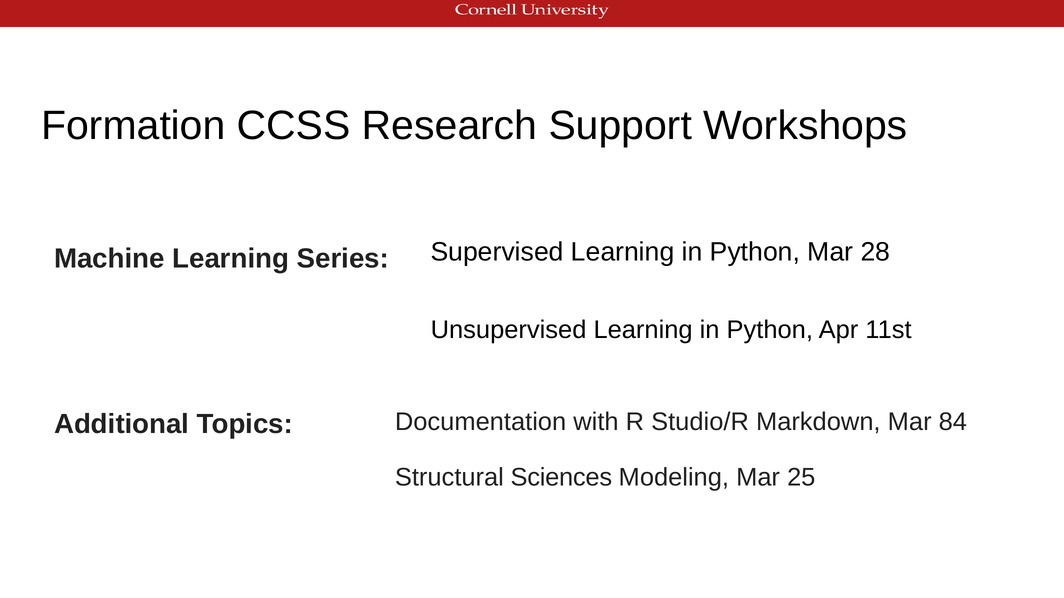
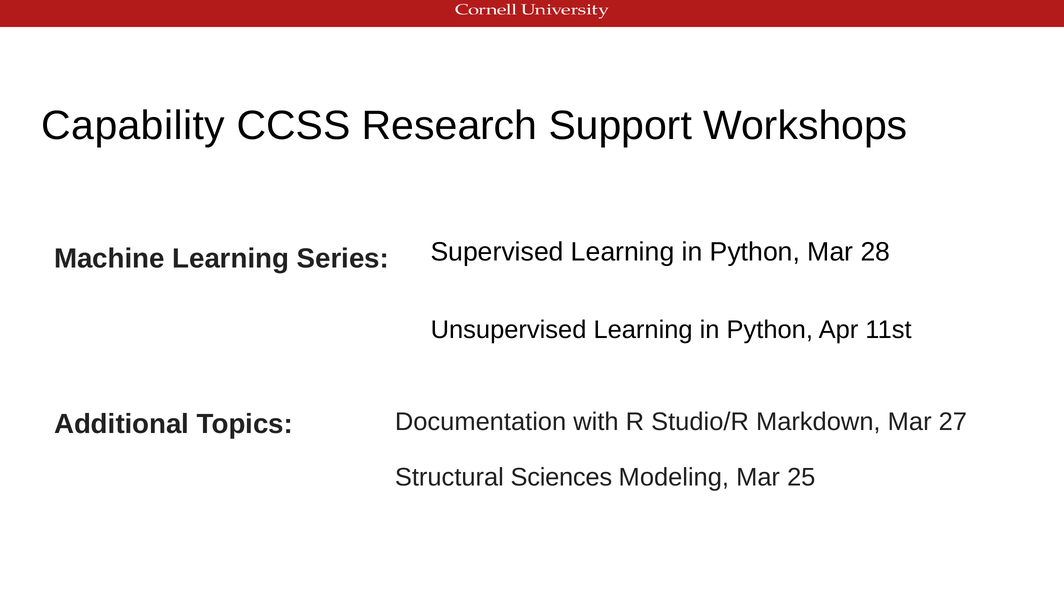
Formation: Formation -> Capability
84: 84 -> 27
